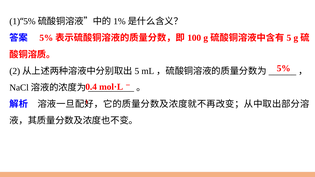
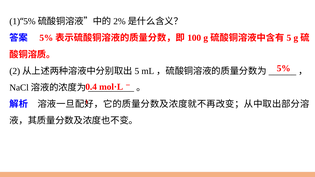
1%: 1% -> 2%
